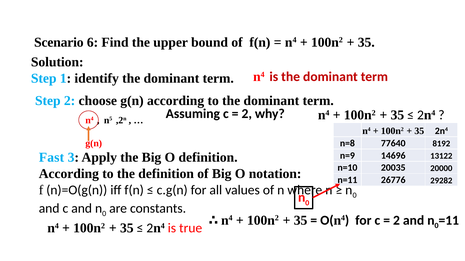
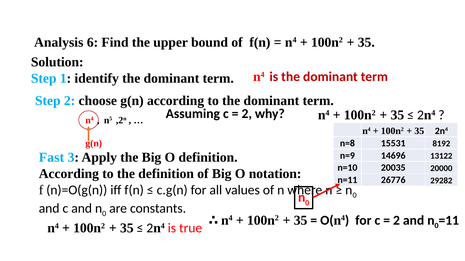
Scenario: Scenario -> Analysis
77640: 77640 -> 15531
